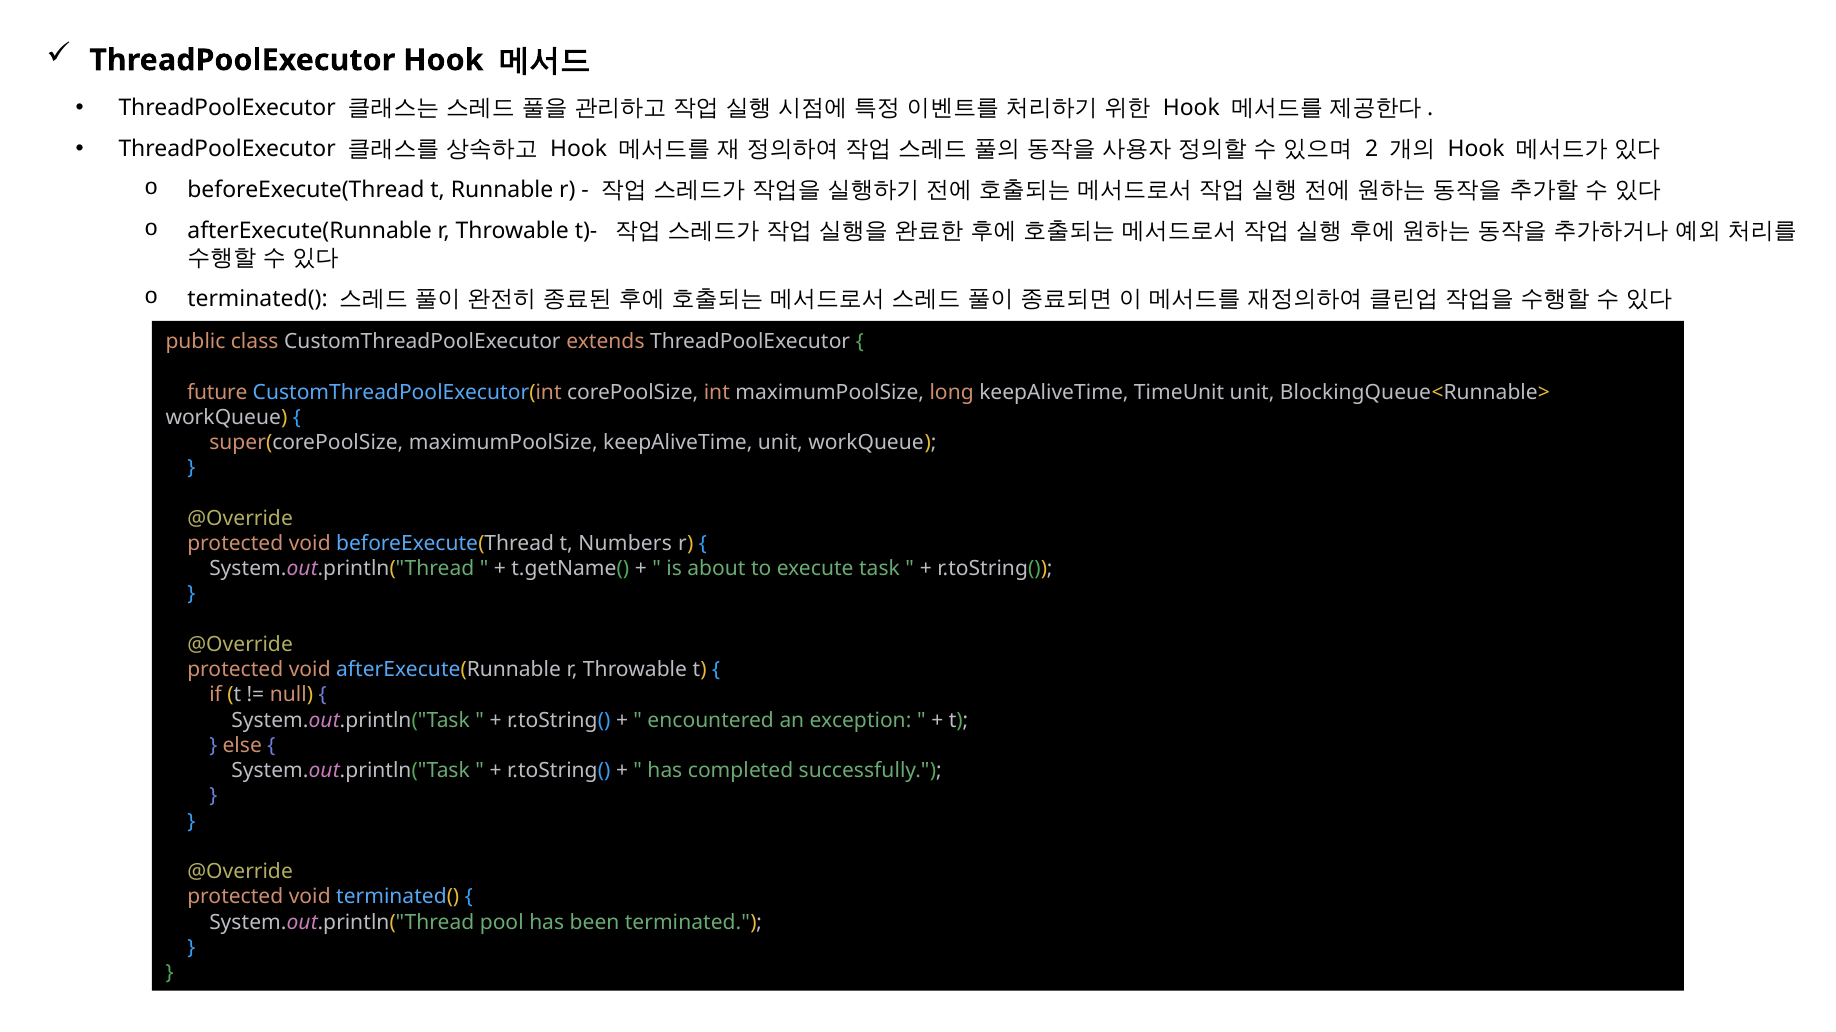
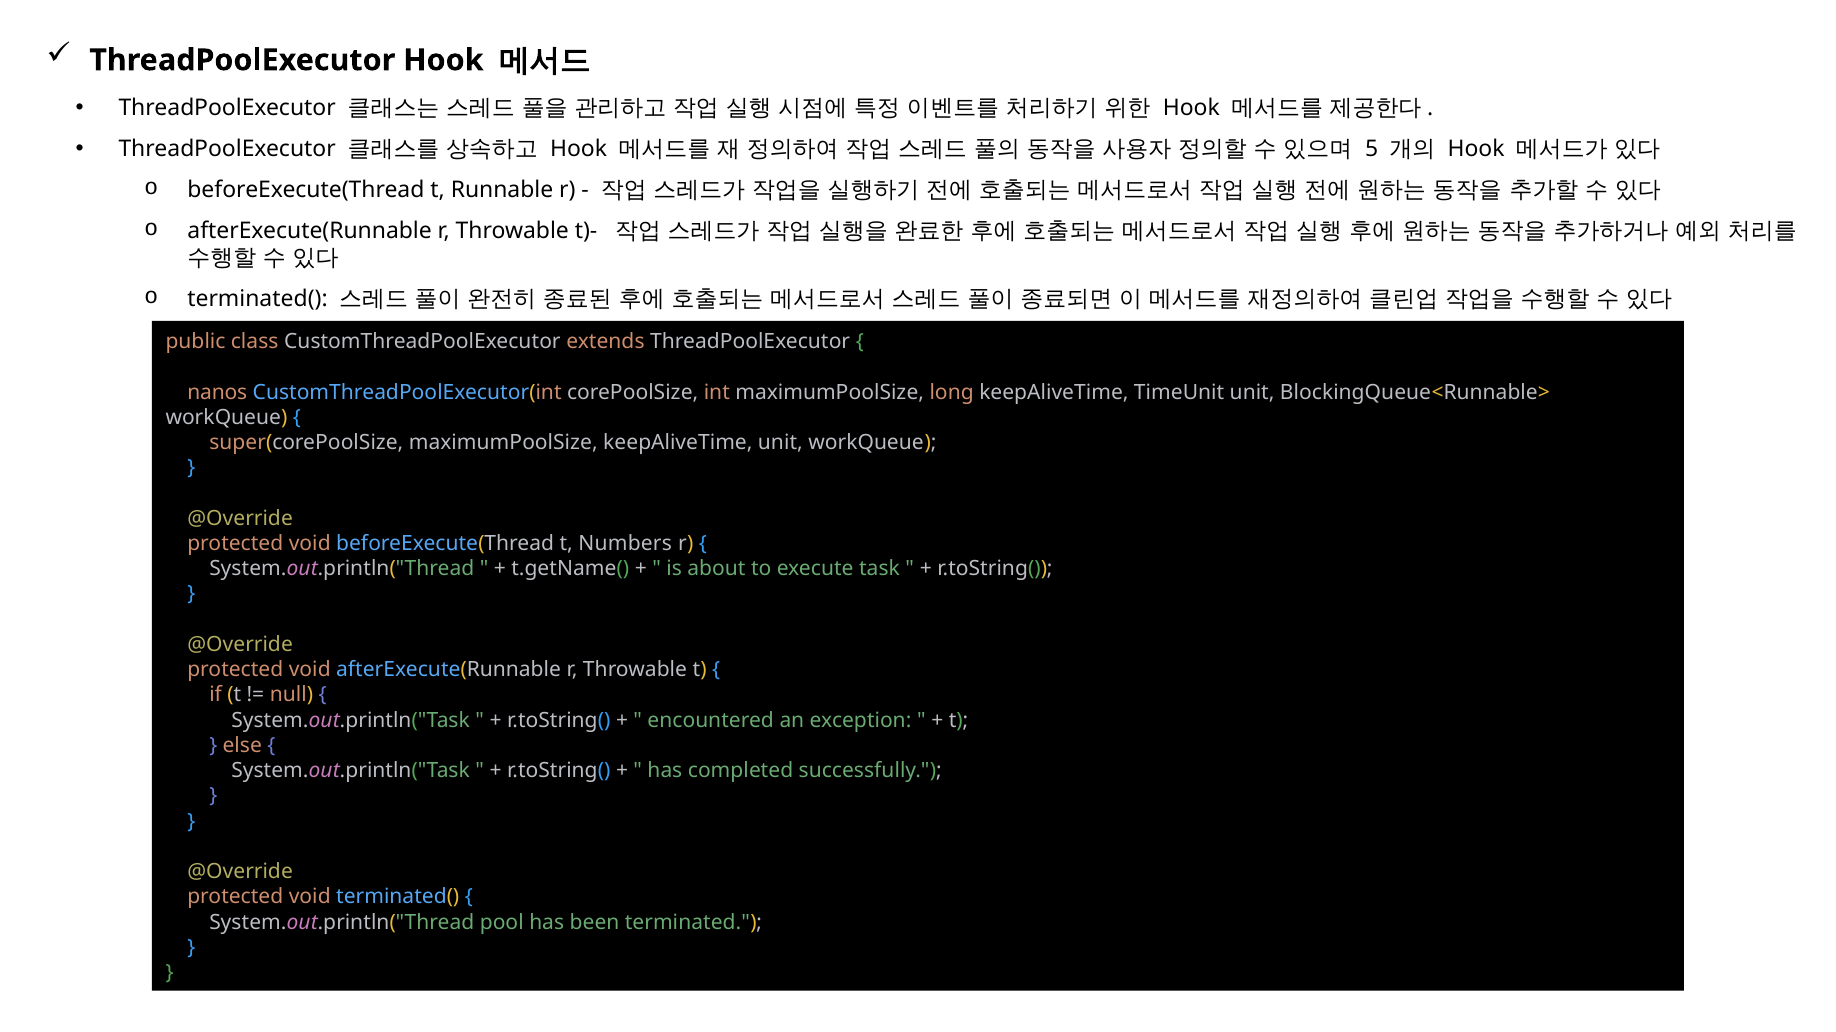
2: 2 -> 5
future: future -> nanos
